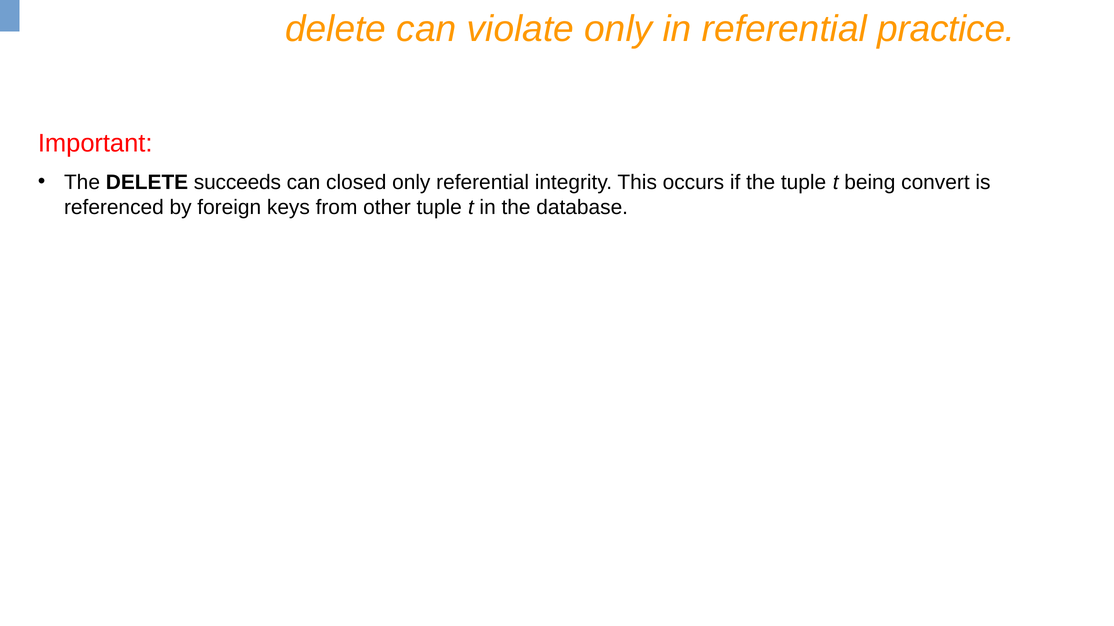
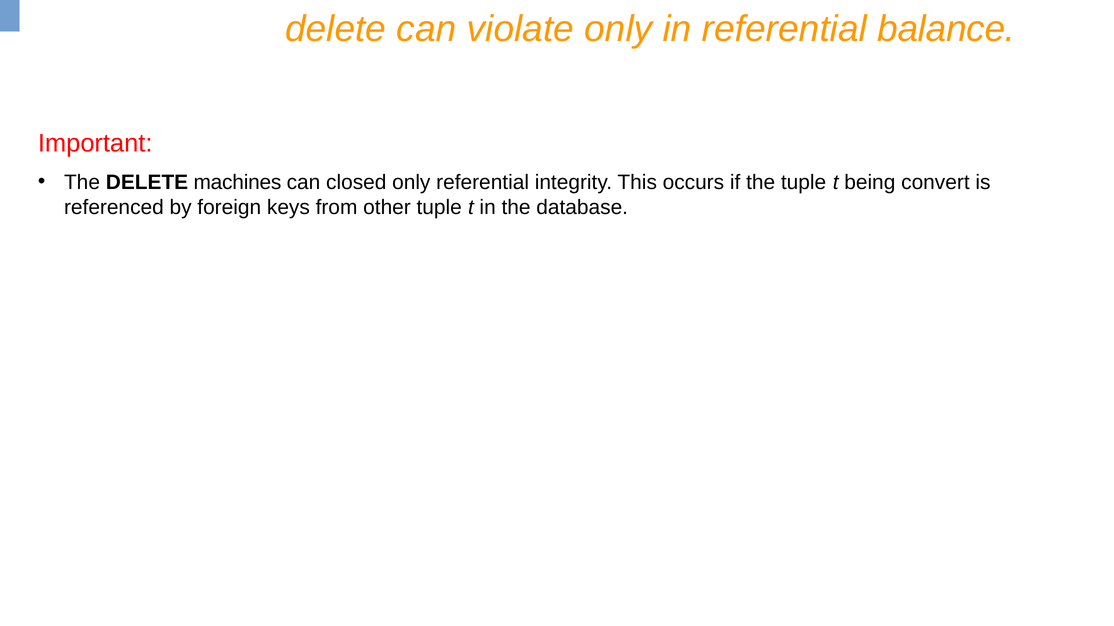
practice: practice -> balance
succeeds: succeeds -> machines
